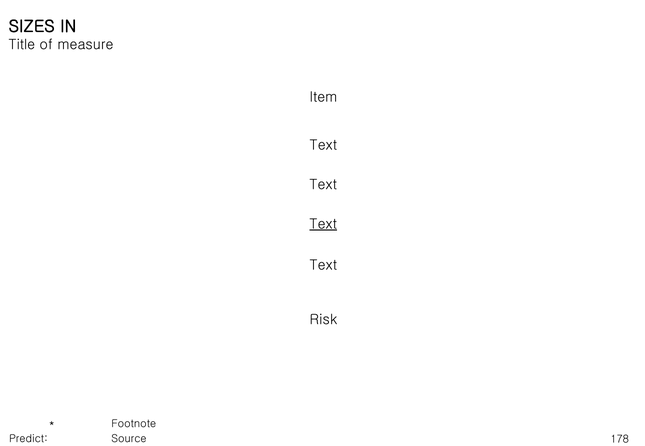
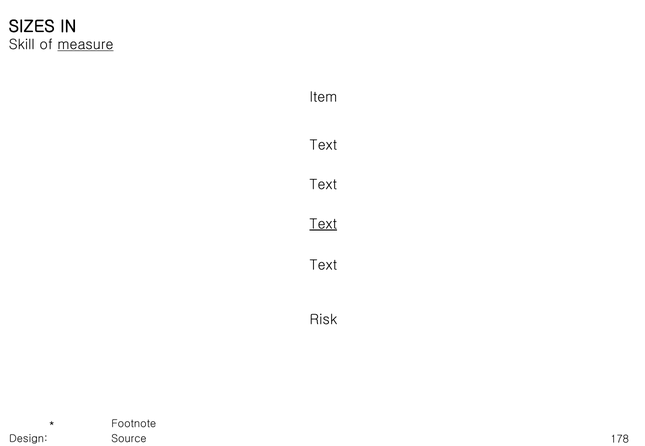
Title: Title -> Skill
measure underline: none -> present
Predict: Predict -> Design
